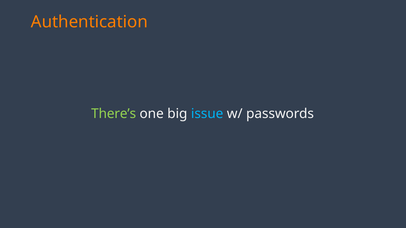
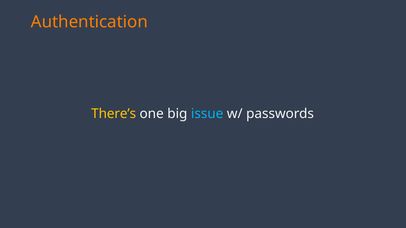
There’s colour: light green -> yellow
